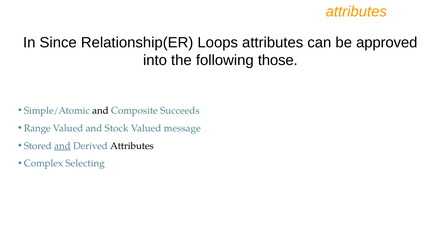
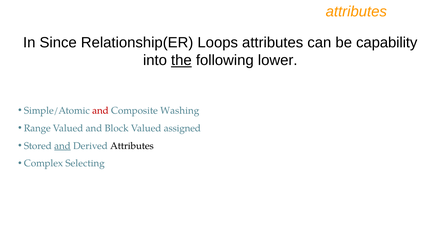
approved: approved -> capability
the underline: none -> present
those: those -> lower
and at (100, 111) colour: black -> red
Succeeds: Succeeds -> Washing
Stock: Stock -> Block
message: message -> assigned
